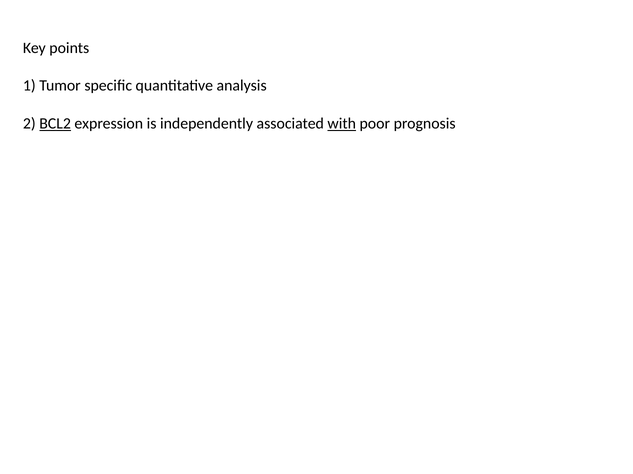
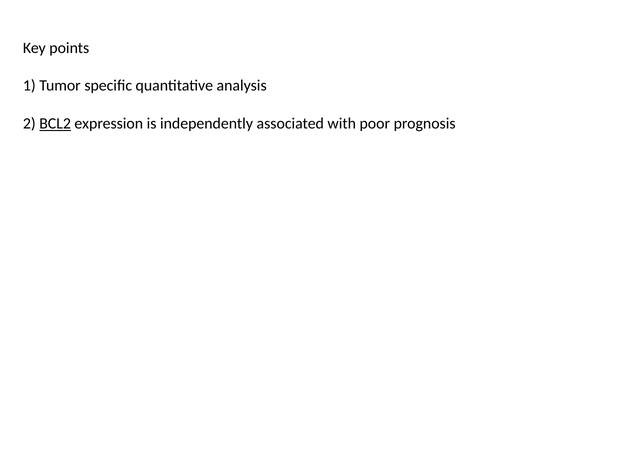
with underline: present -> none
